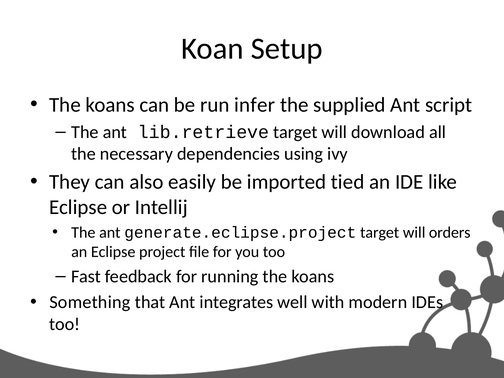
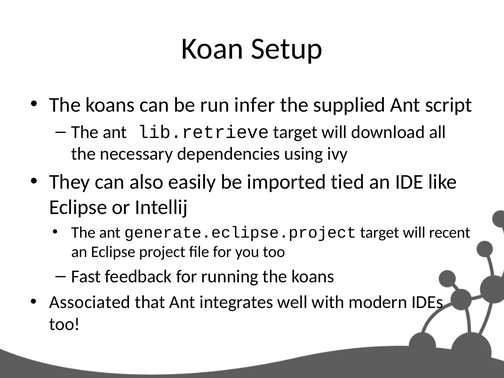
orders: orders -> recent
Something: Something -> Associated
